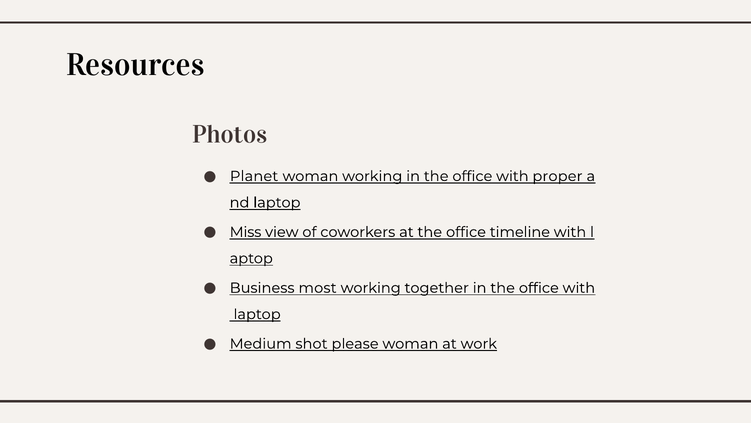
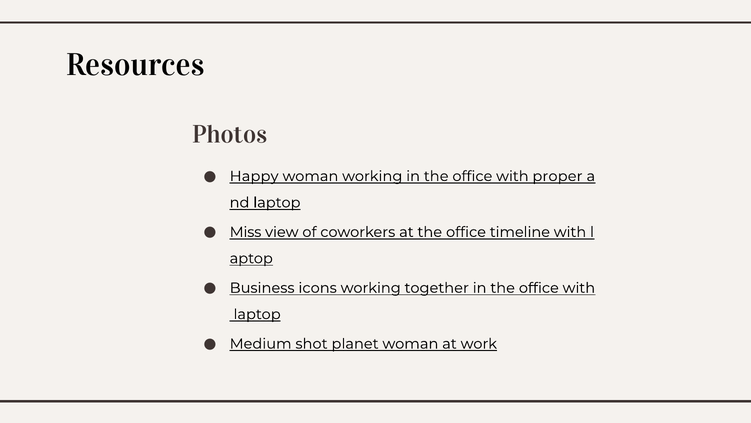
Planet: Planet -> Happy
most: most -> icons
please: please -> planet
